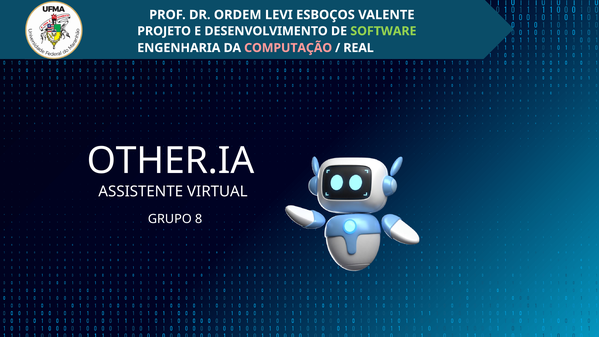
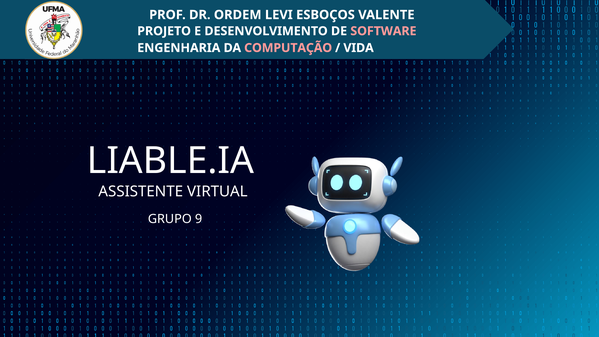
SOFTWARE colour: light green -> pink
REAL: REAL -> VIDA
OTHER.IA: OTHER.IA -> LIABLE.IA
8: 8 -> 9
